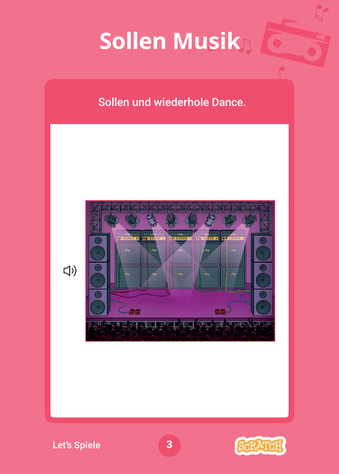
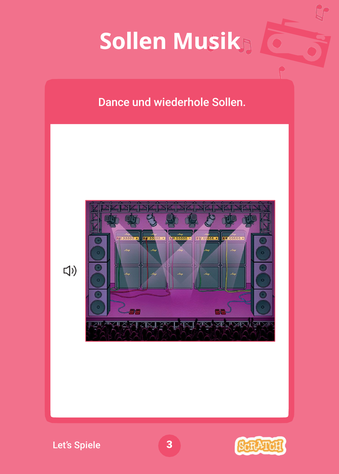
Sollen at (114, 103): Sollen -> Dance
wiederhole Dance: Dance -> Sollen
